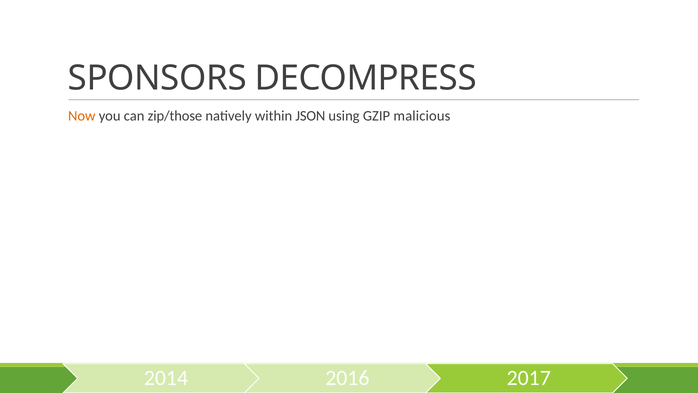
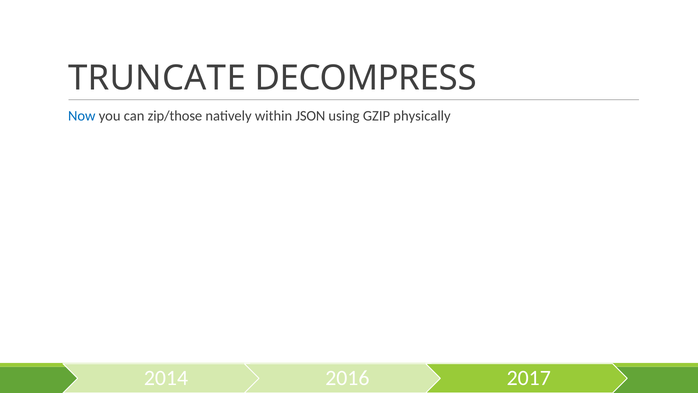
SPONSORS: SPONSORS -> TRUNCATE
Now colour: orange -> blue
malicious: malicious -> physically
